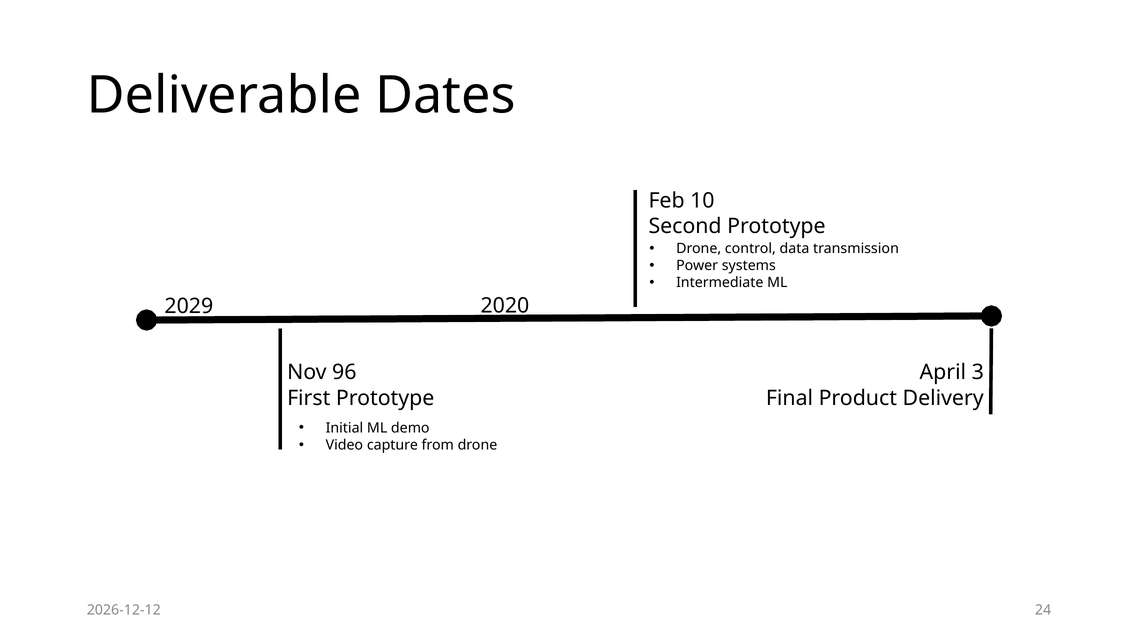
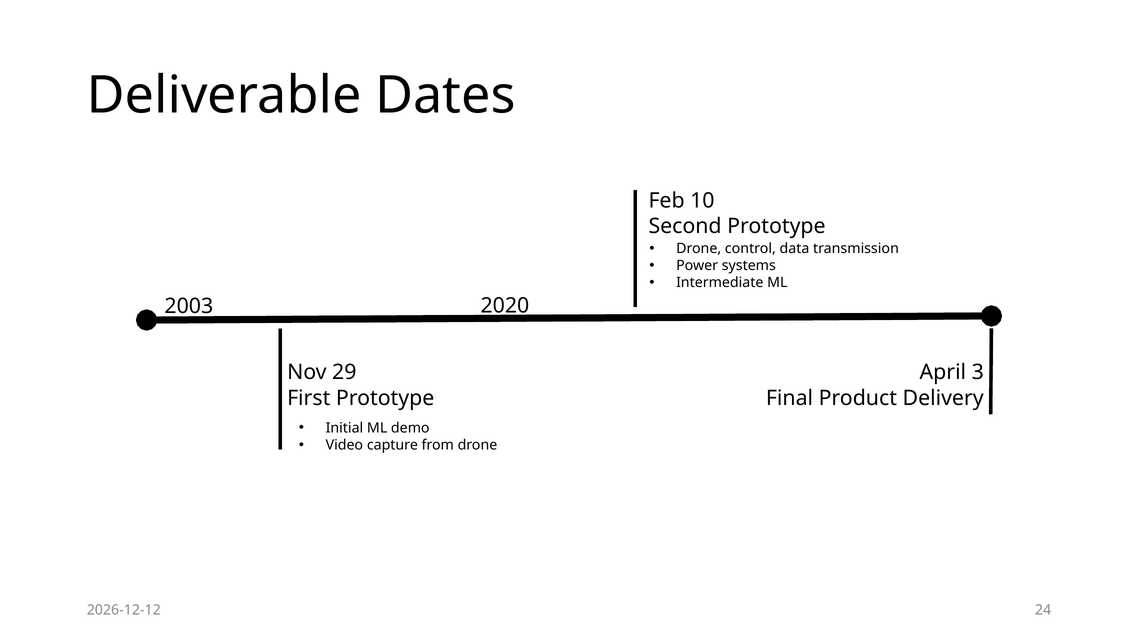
2029: 2029 -> 2003
96: 96 -> 29
